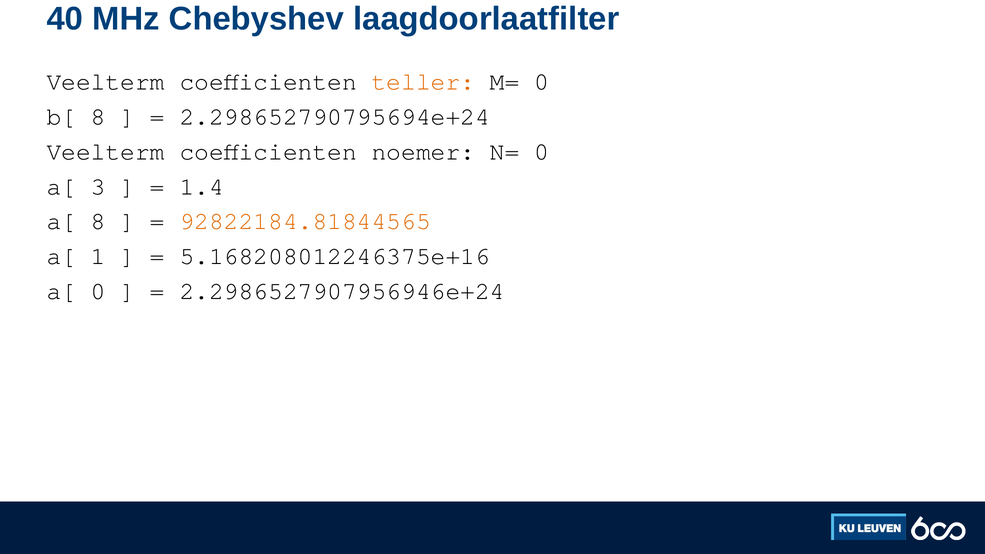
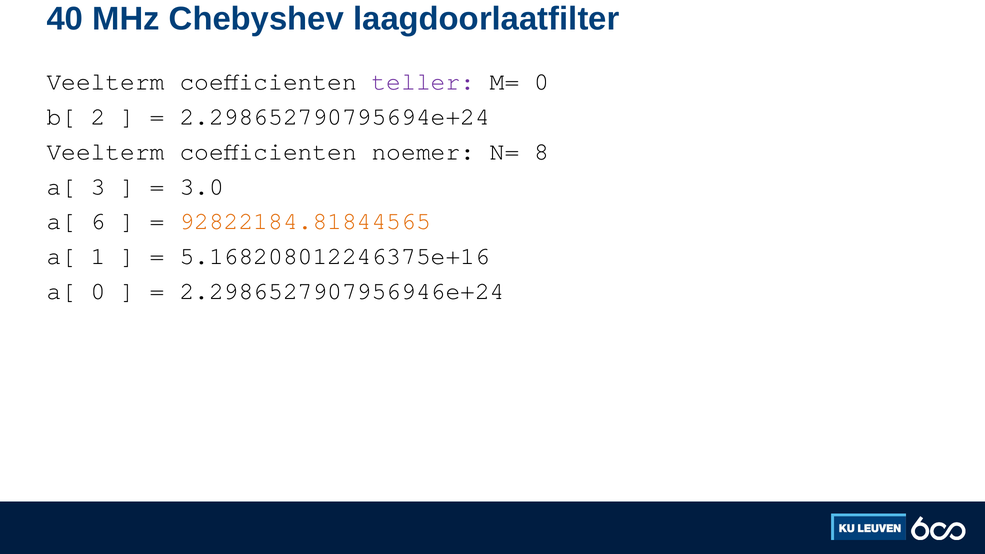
teller colour: orange -> purple
b[ 8: 8 -> 2
N= 0: 0 -> 8
1.4: 1.4 -> 3.0
a[ 8: 8 -> 6
